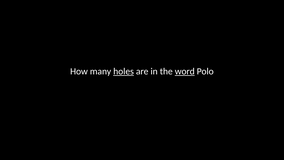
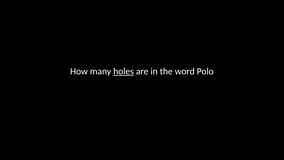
word underline: present -> none
